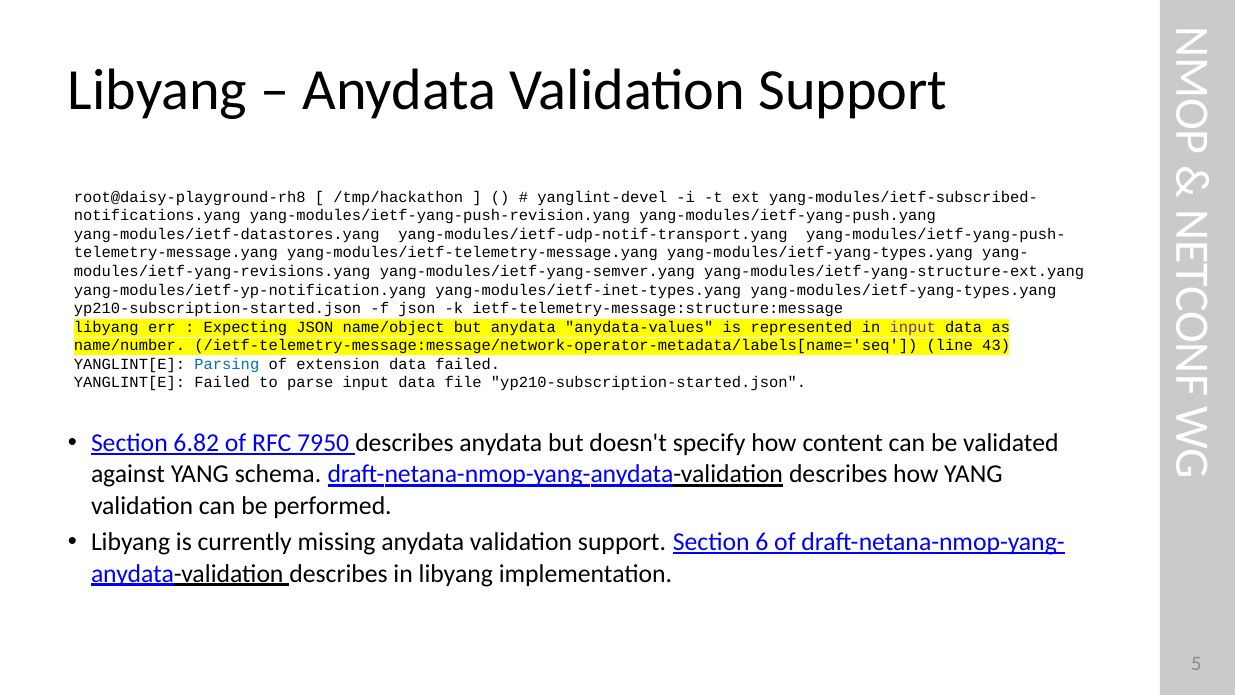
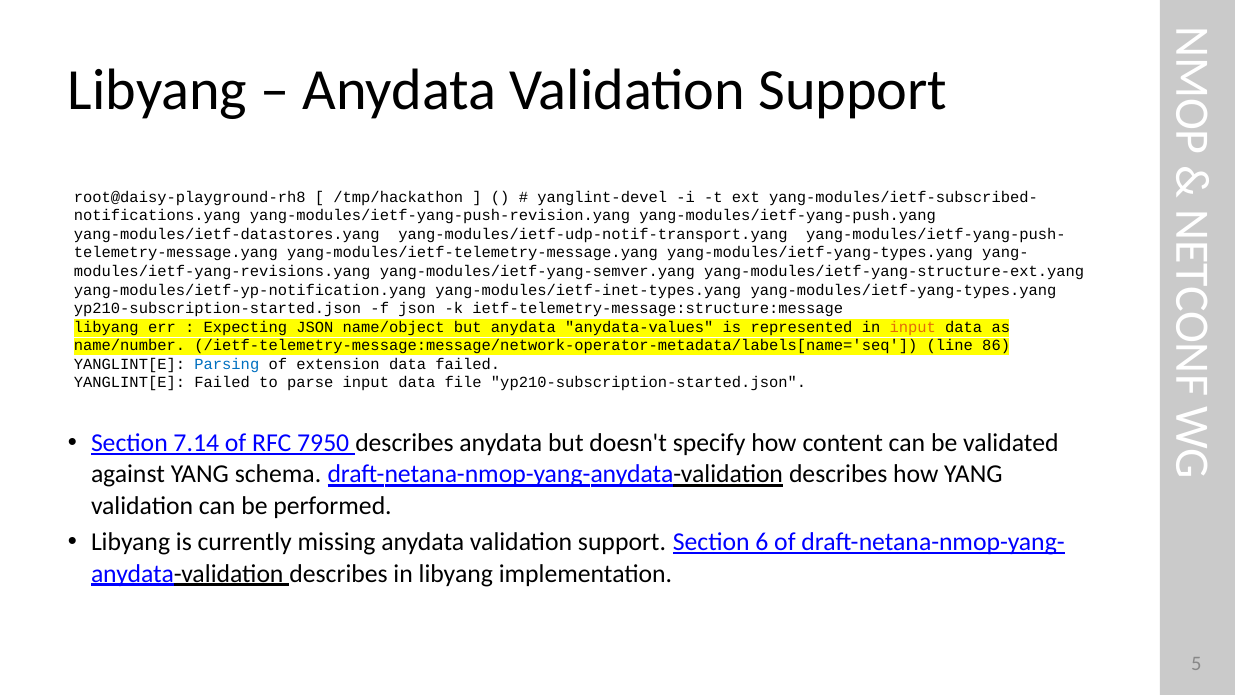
input at (913, 327) colour: purple -> orange
43: 43 -> 86
6.82: 6.82 -> 7.14
